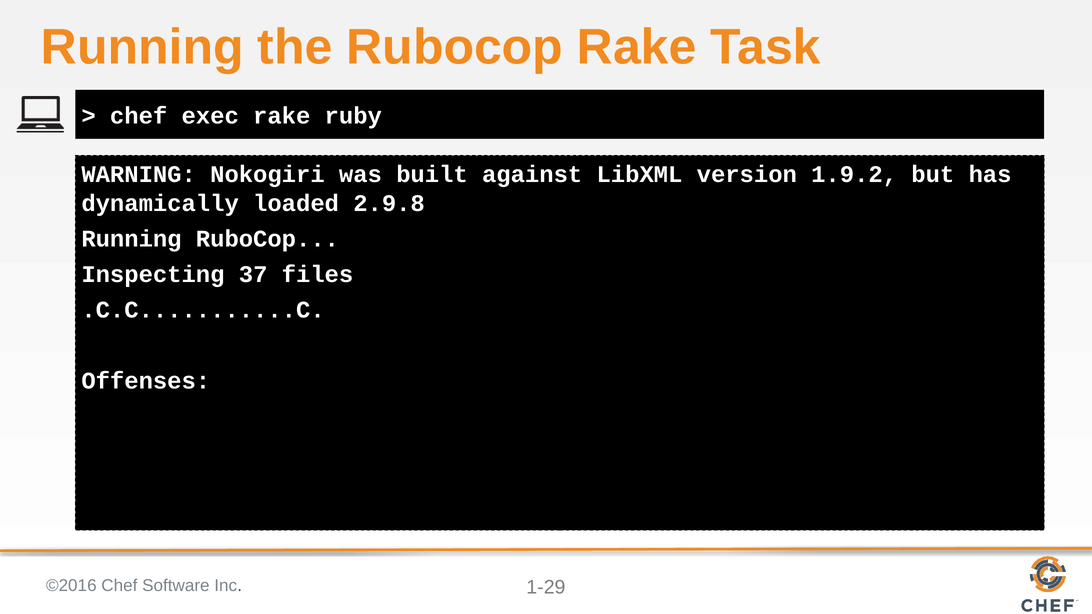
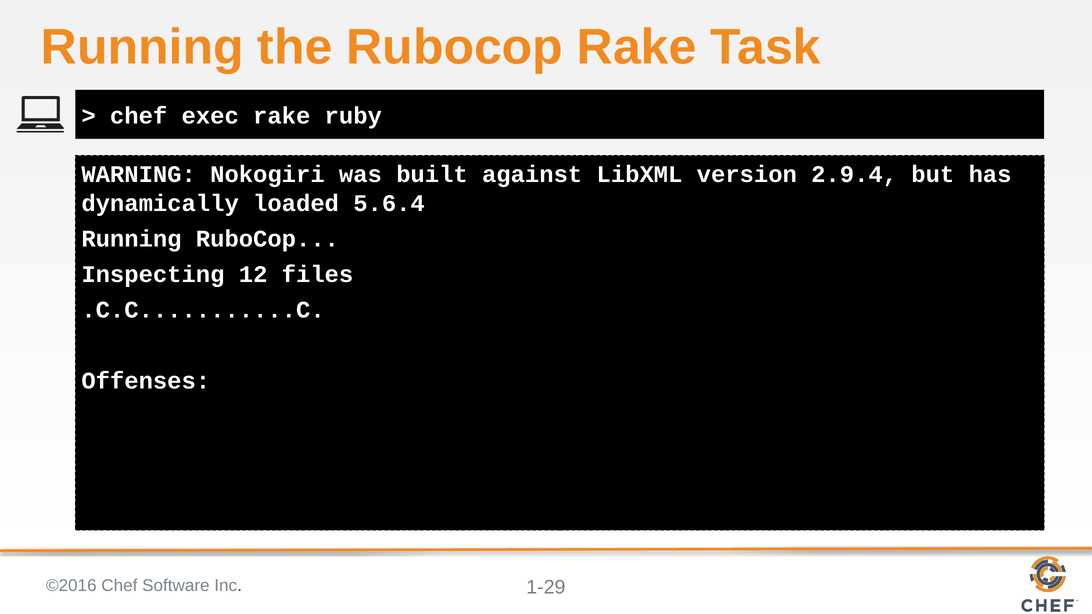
1.9.2: 1.9.2 -> 2.9.4
2.9.8: 2.9.8 -> 5.6.4
37: 37 -> 12
